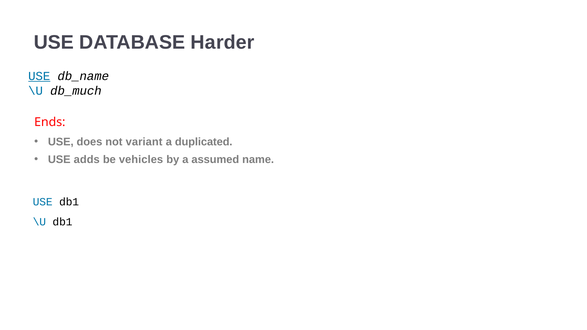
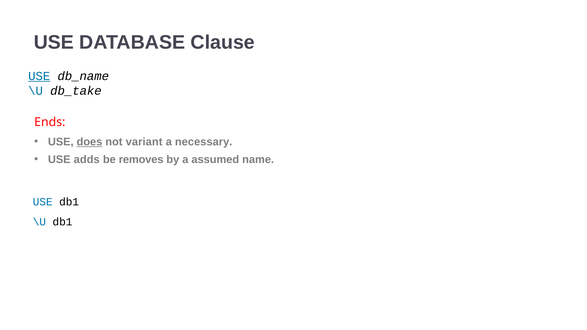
Harder: Harder -> Clause
db_much: db_much -> db_take
does underline: none -> present
duplicated: duplicated -> necessary
vehicles: vehicles -> removes
